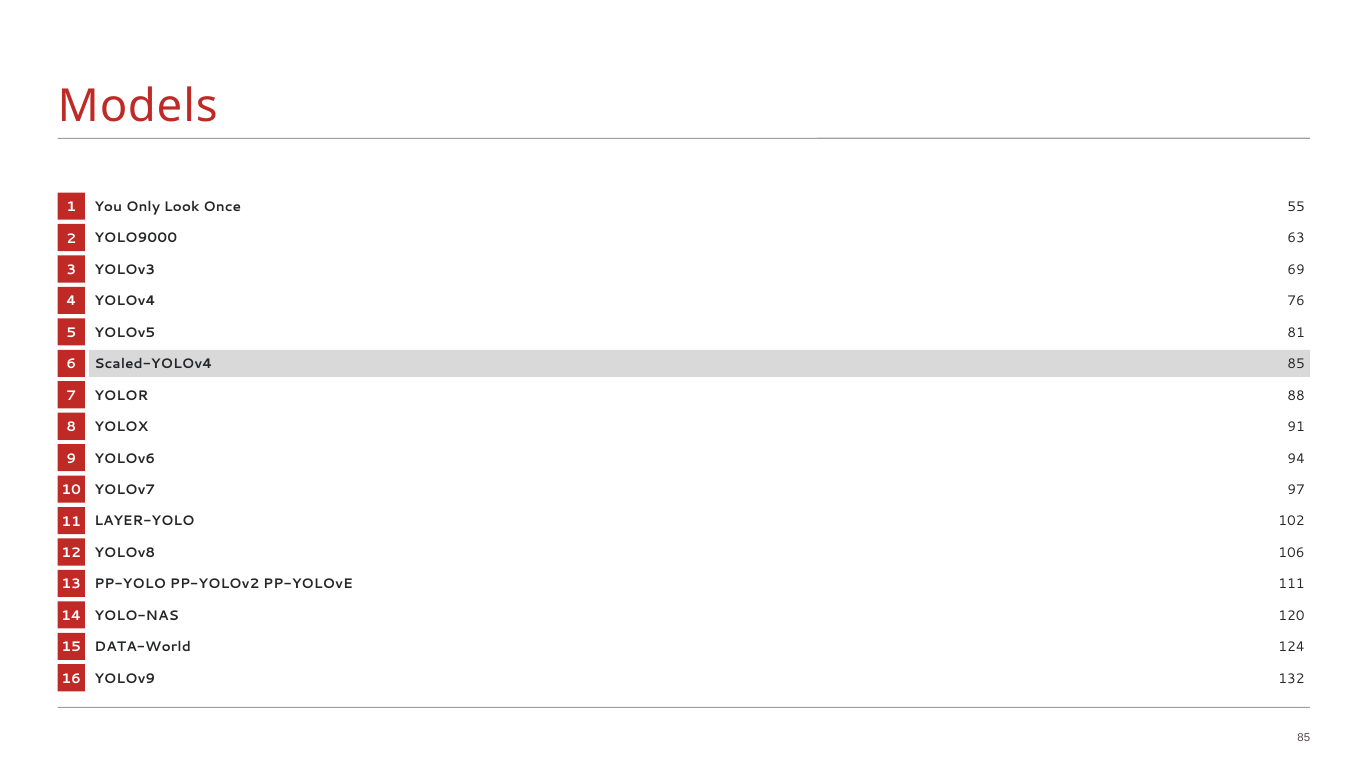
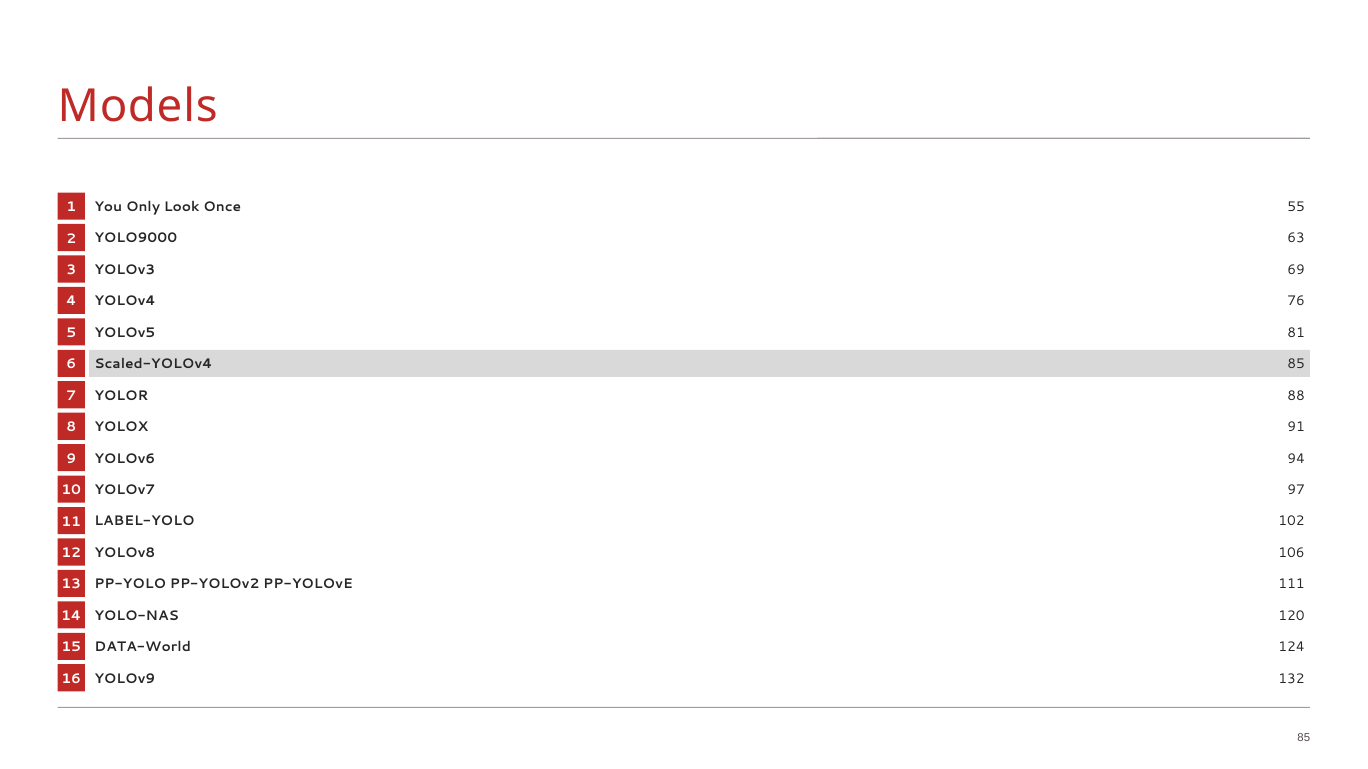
LAYER-YOLO: LAYER-YOLO -> LABEL-YOLO
